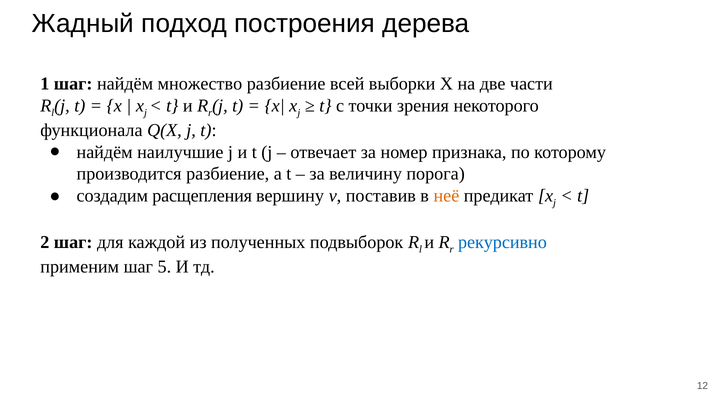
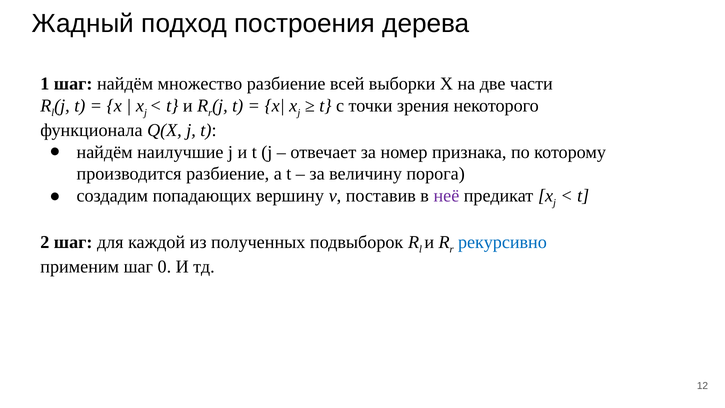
расщепления: расщепления -> попадающих
неё colour: orange -> purple
5: 5 -> 0
